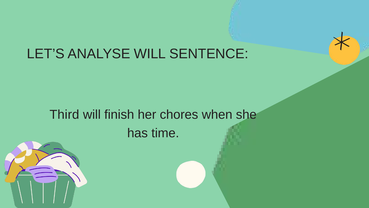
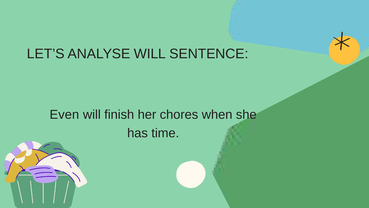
Third: Third -> Even
